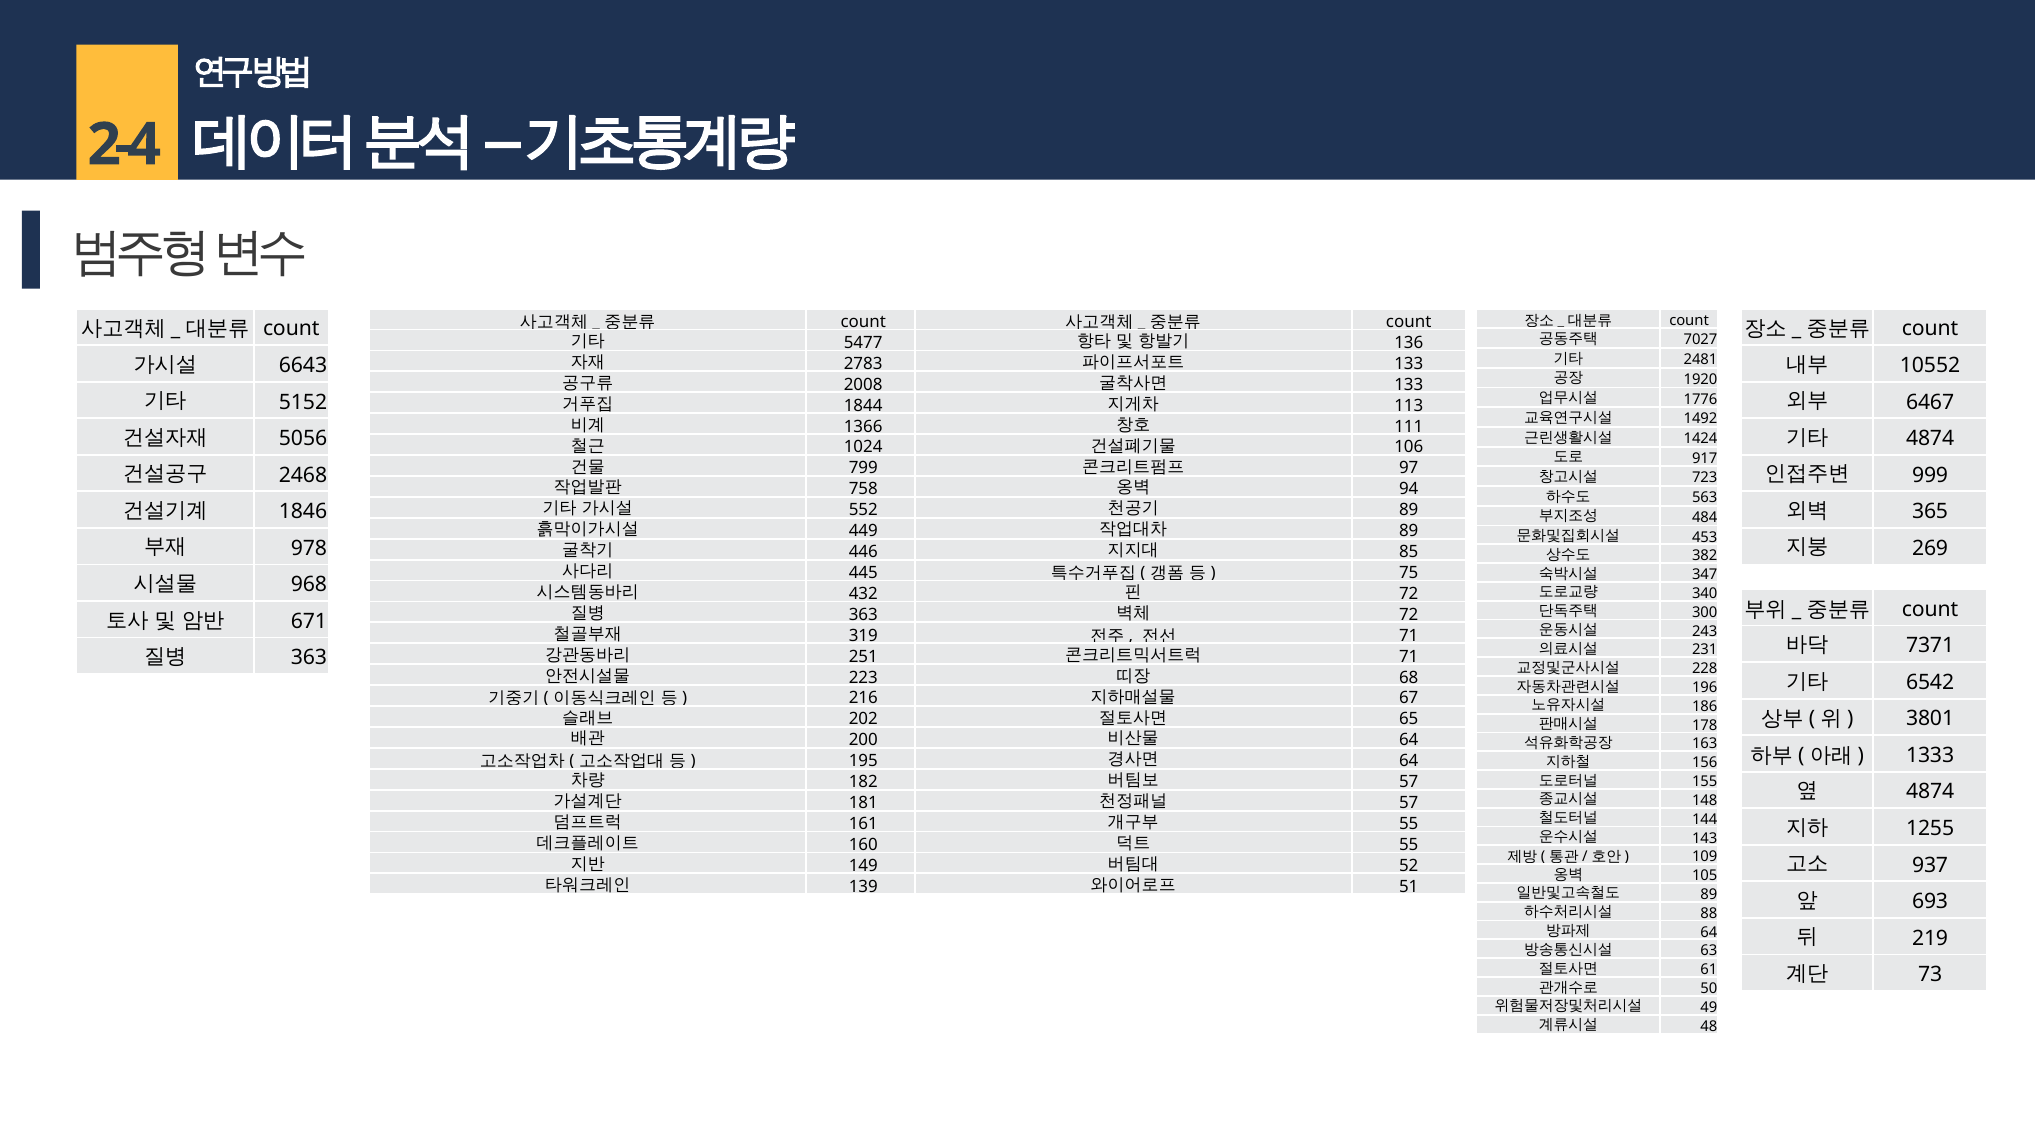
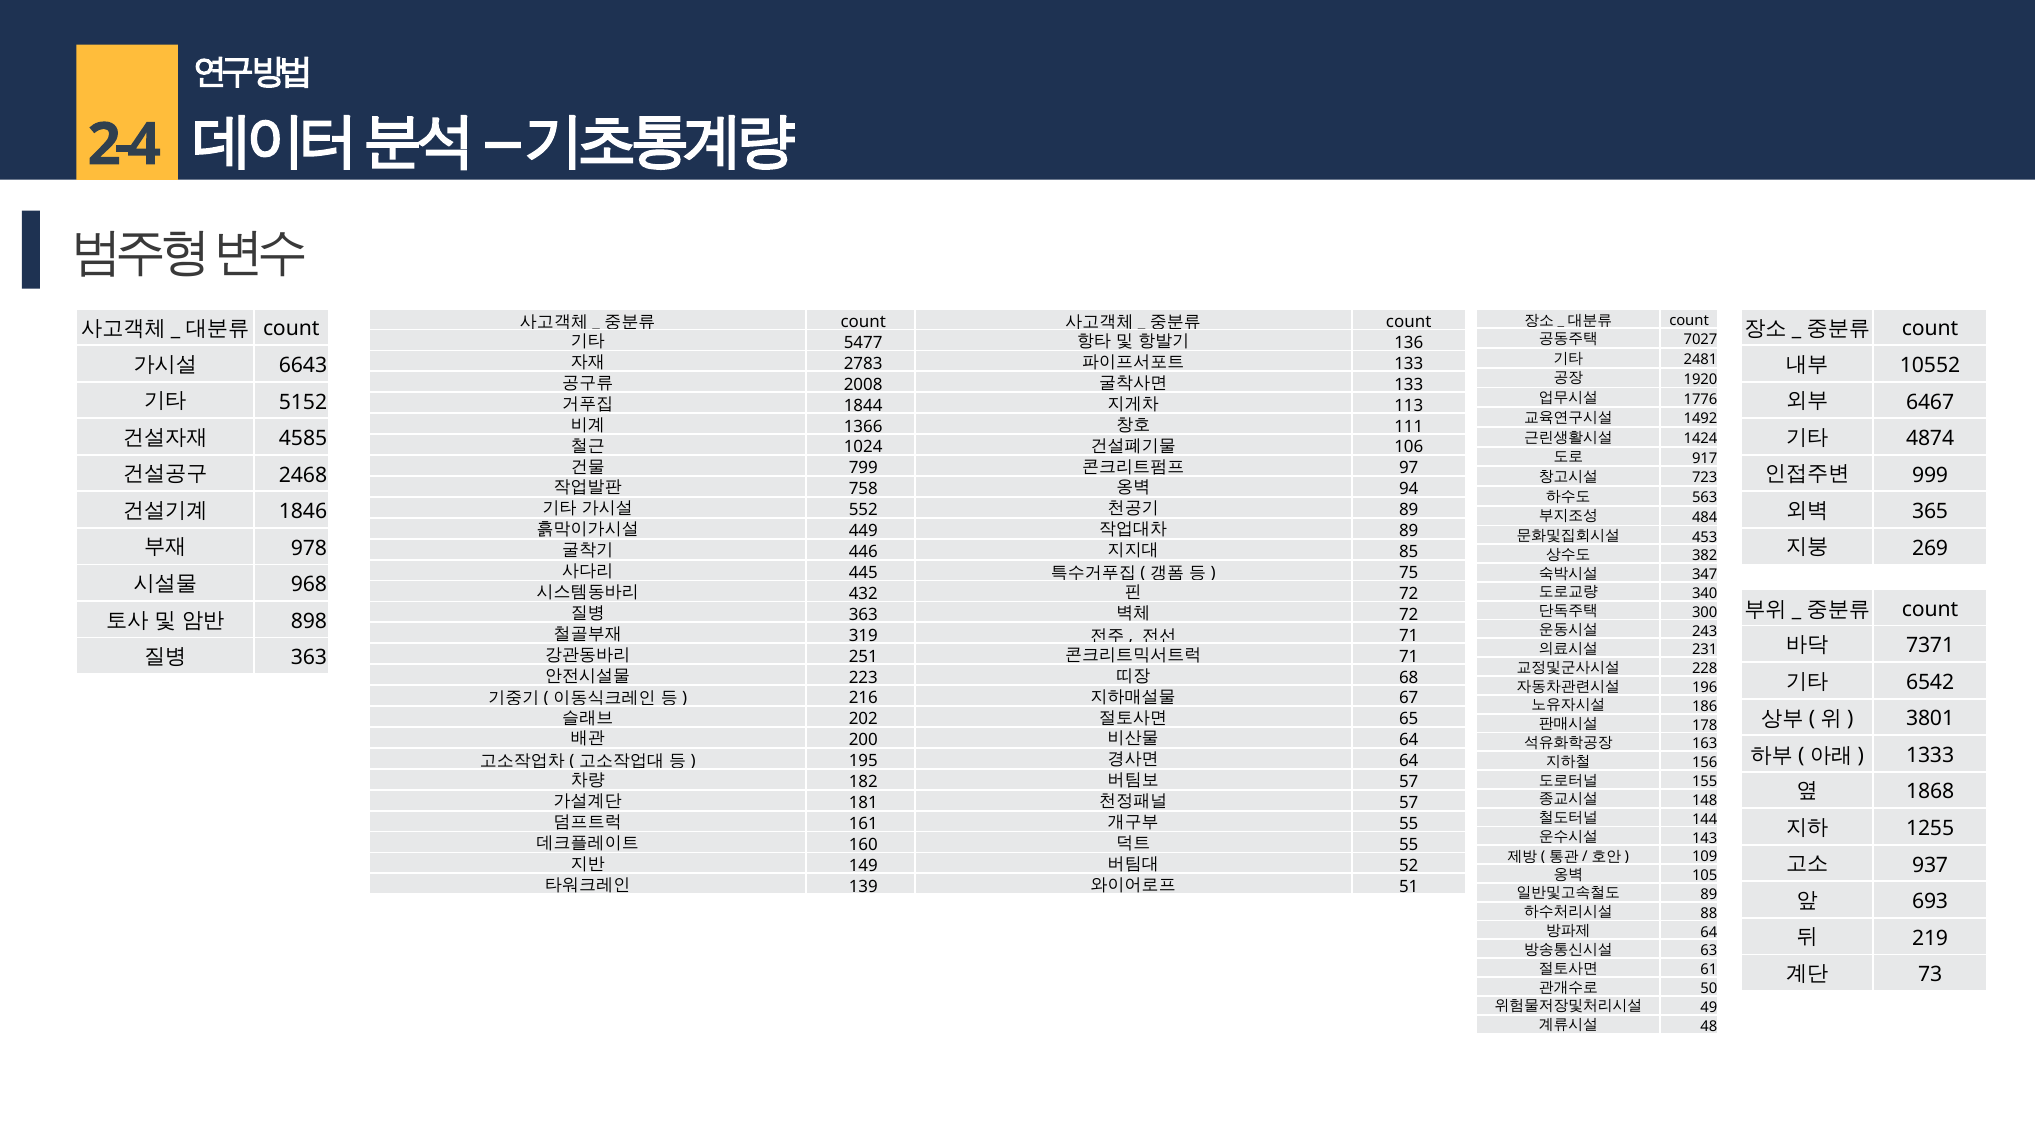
5056: 5056 -> 4585
671: 671 -> 898
4874 at (1930, 792): 4874 -> 1868
